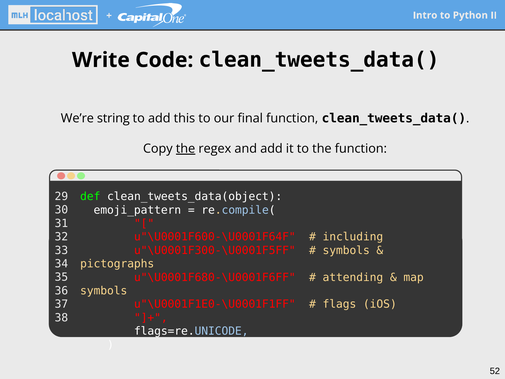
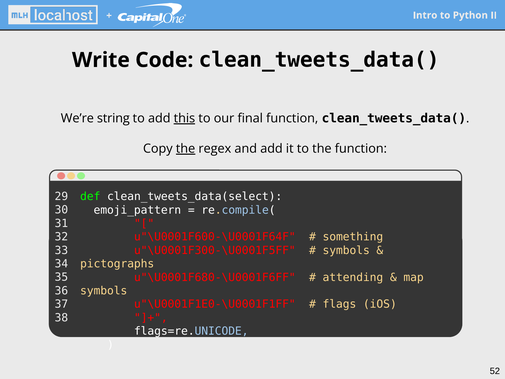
this underline: none -> present
clean_tweets_data(object: clean_tweets_data(object -> clean_tweets_data(select
including: including -> something
